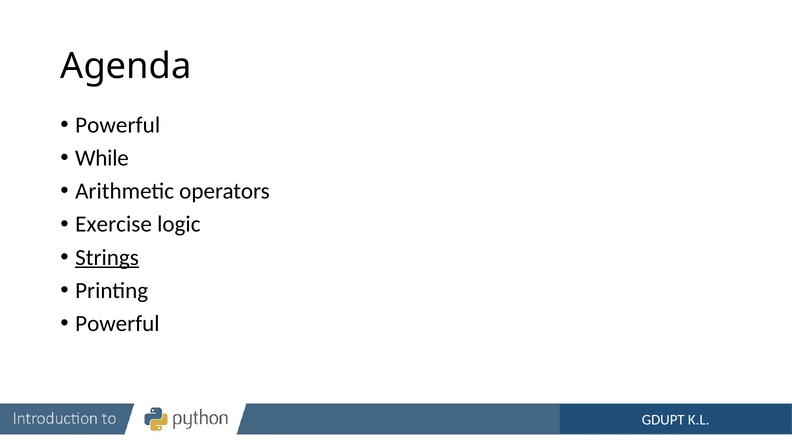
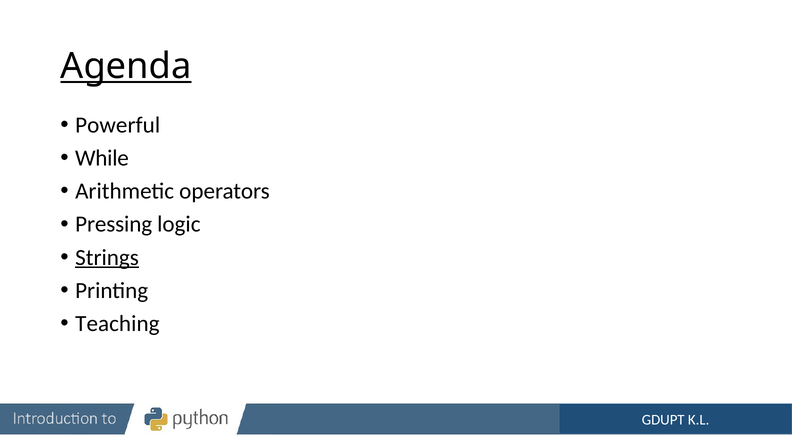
Agenda underline: none -> present
Exercise: Exercise -> Pressing
Powerful at (117, 324): Powerful -> Teaching
